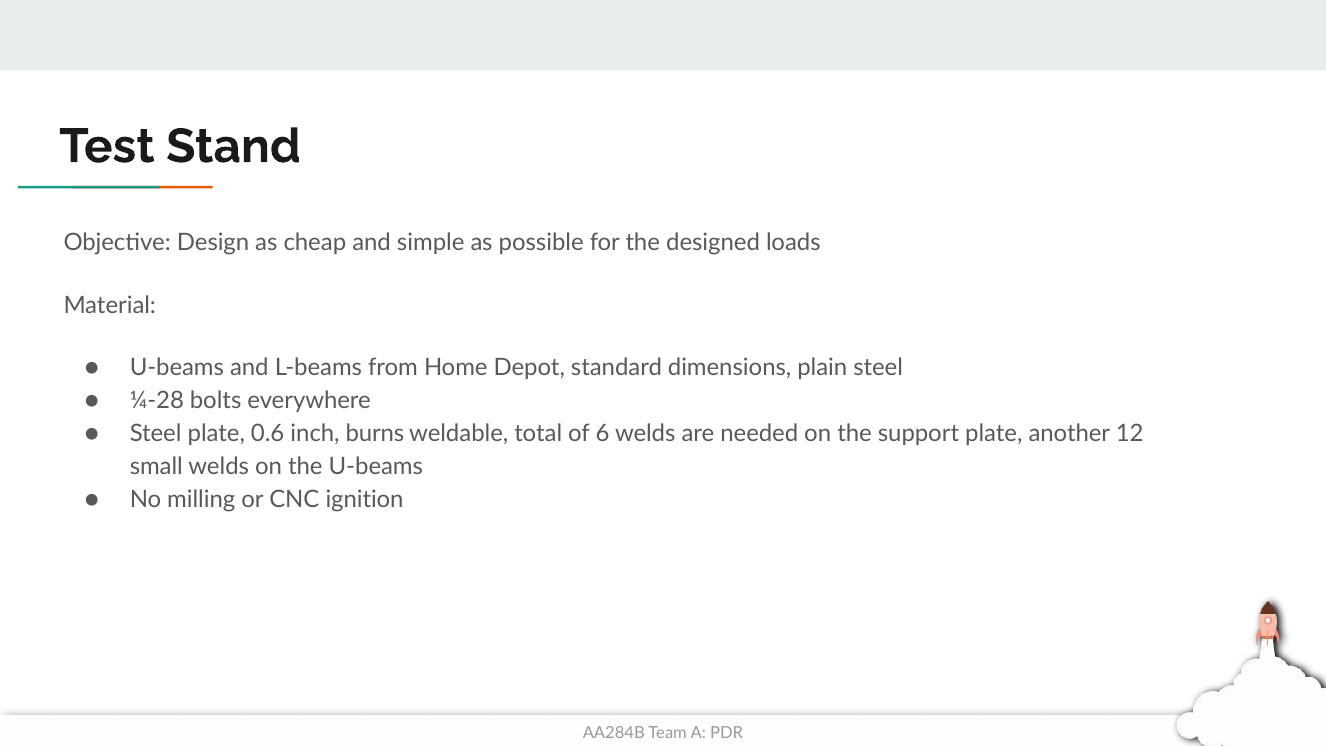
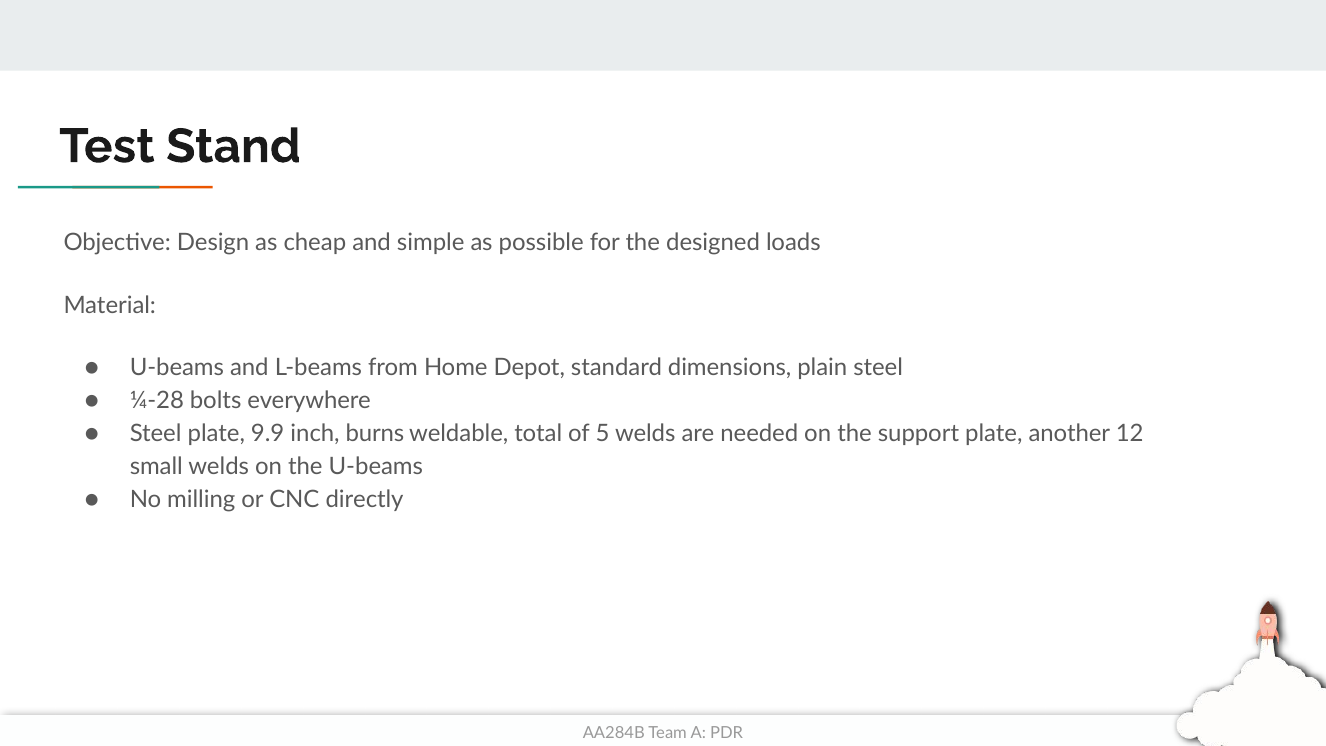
0.6: 0.6 -> 9.9
6: 6 -> 5
ignition: ignition -> directly
